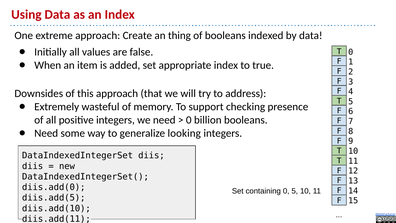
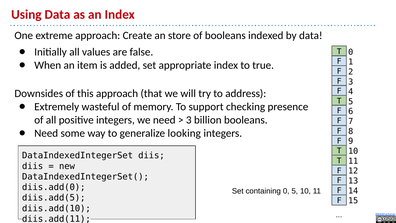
thing: thing -> store
0 at (189, 120): 0 -> 3
